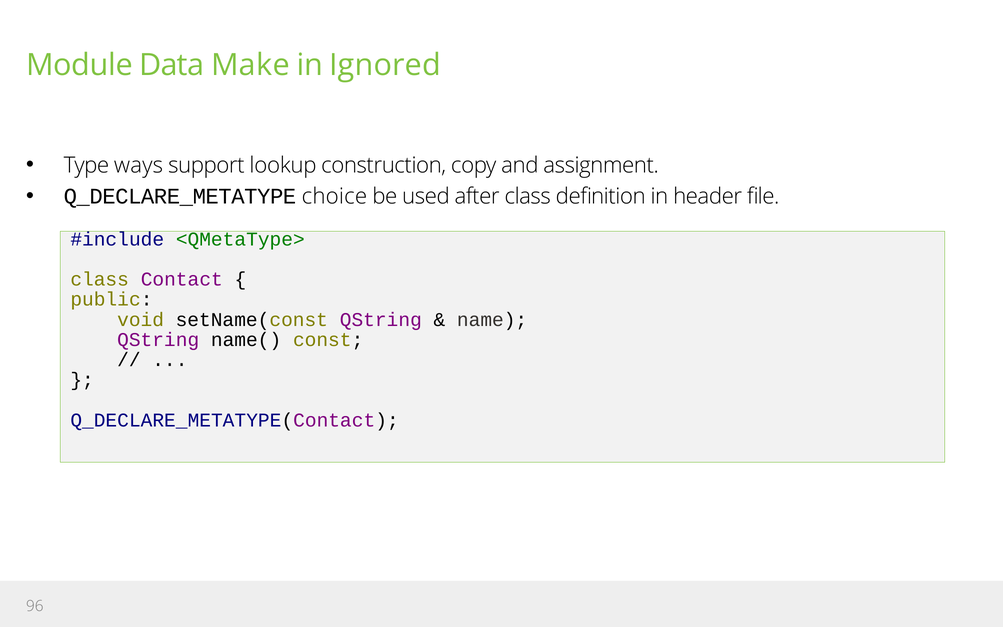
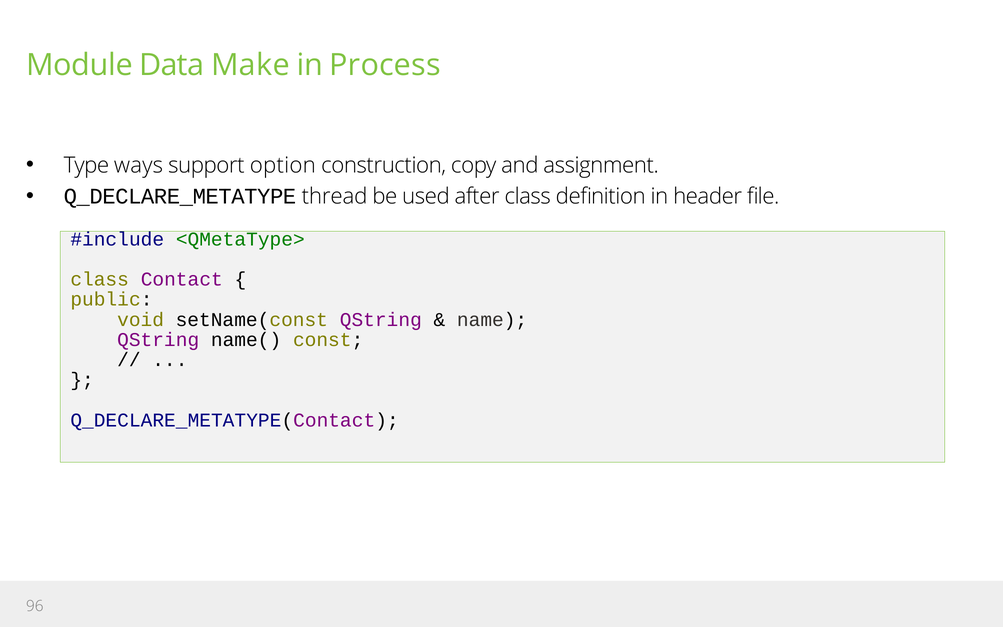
Ignored: Ignored -> Process
lookup: lookup -> option
choice: choice -> thread
